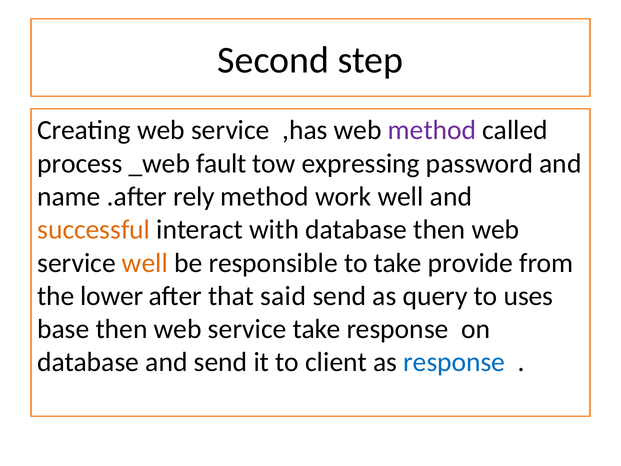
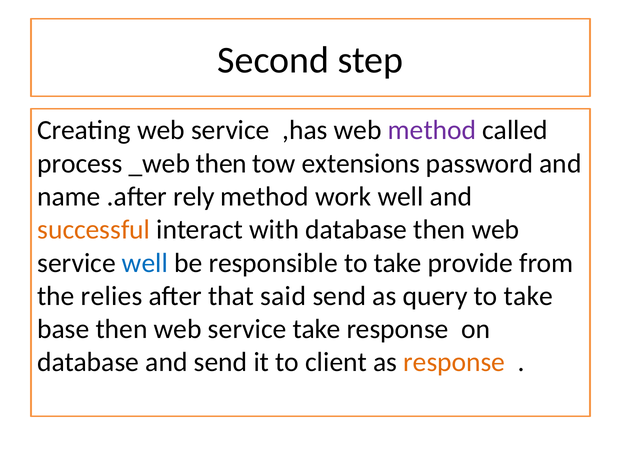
_web fault: fault -> then
expressing: expressing -> extensions
well at (145, 263) colour: orange -> blue
lower: lower -> relies
query to uses: uses -> take
response at (454, 362) colour: blue -> orange
